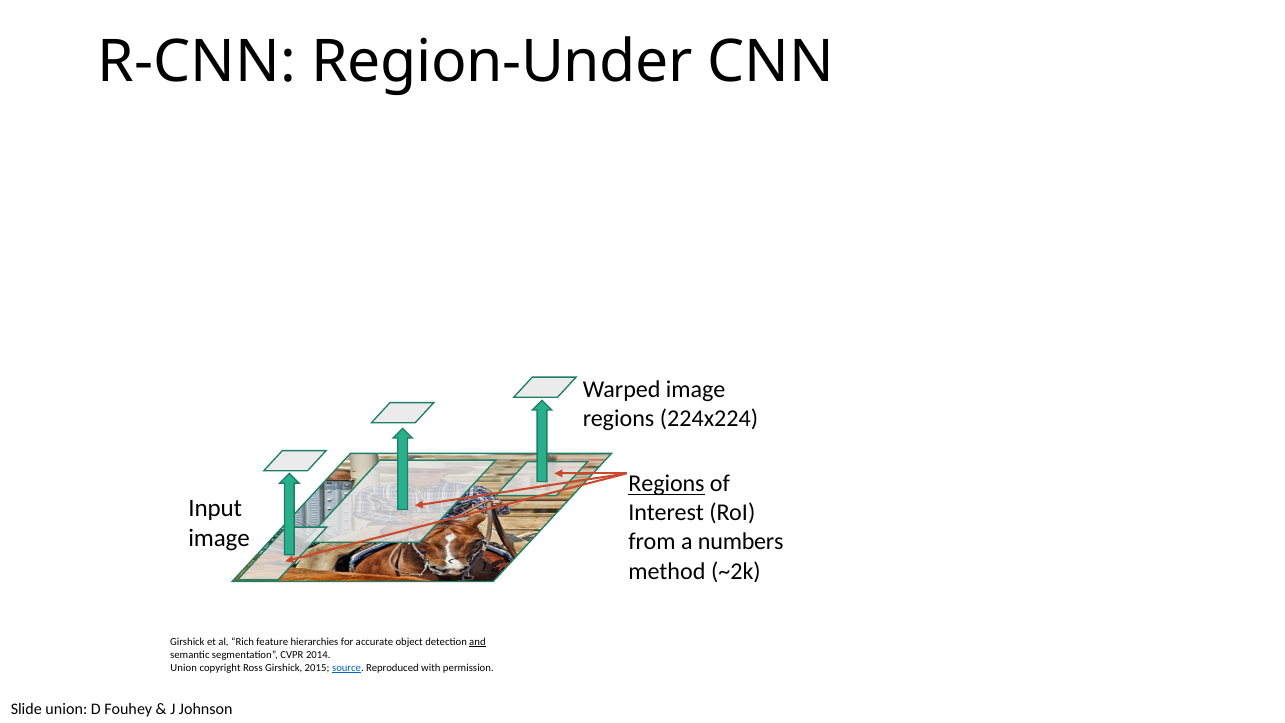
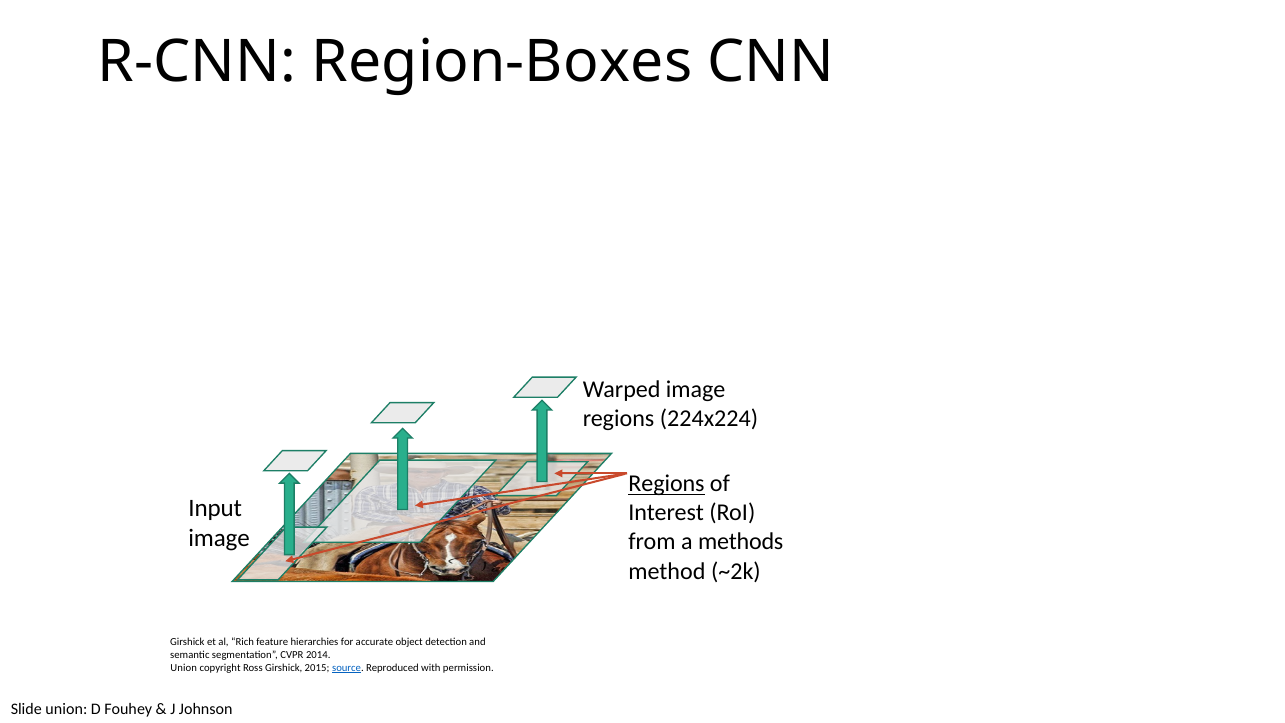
Region-Under: Region-Under -> Region-Boxes
numbers: numbers -> methods
and underline: present -> none
